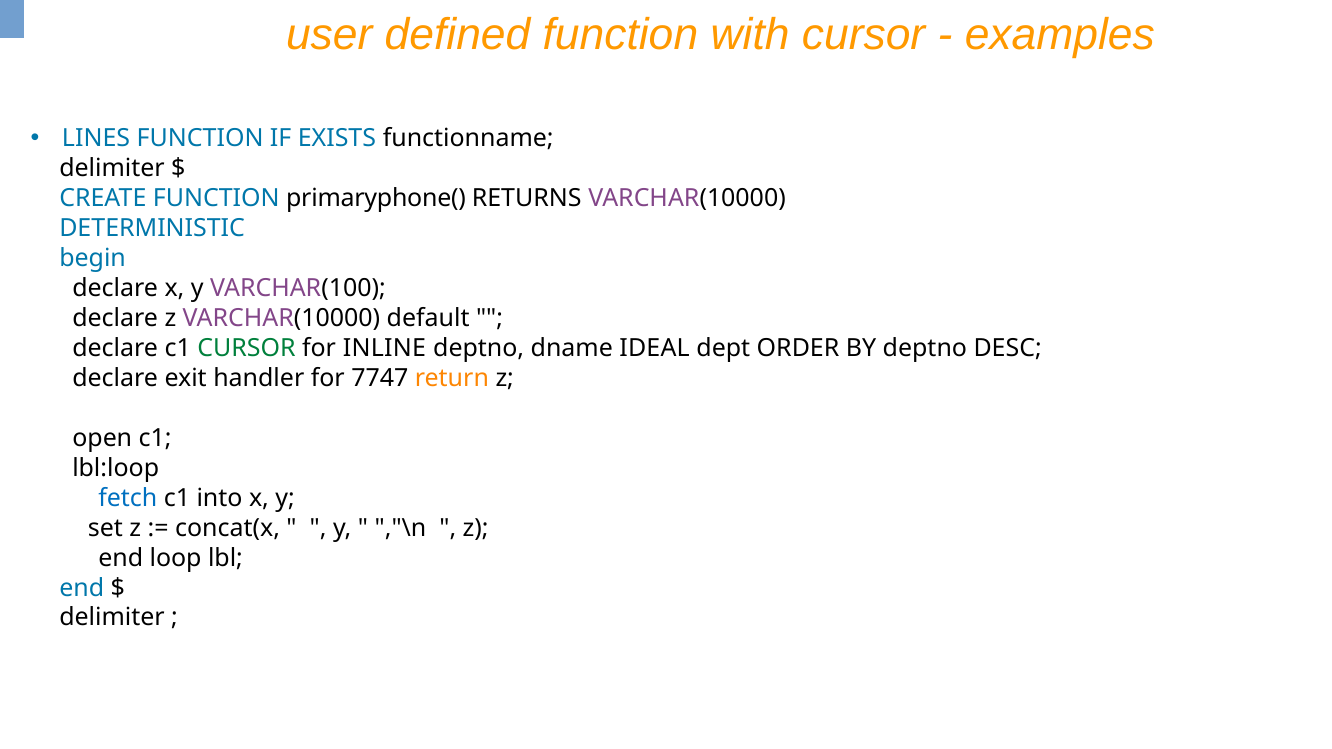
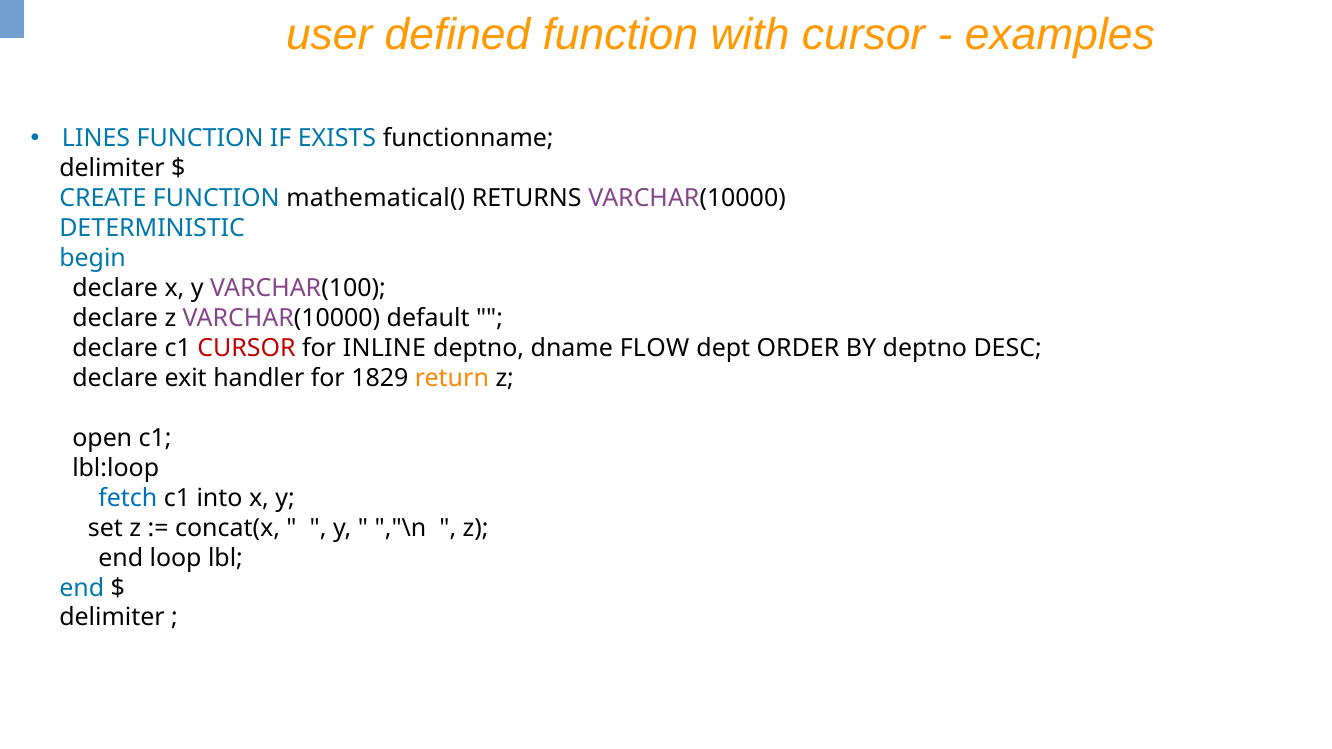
primaryphone(: primaryphone( -> mathematical(
CURSOR at (246, 348) colour: green -> red
IDEAL: IDEAL -> FLOW
7747: 7747 -> 1829
